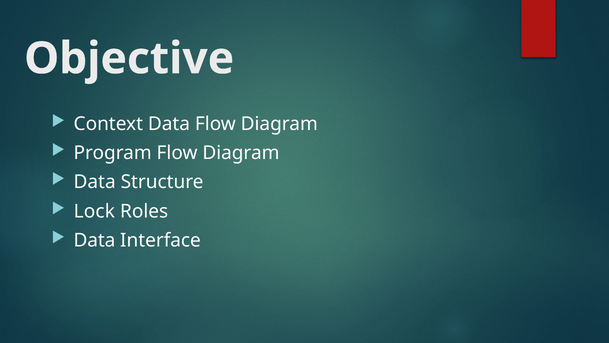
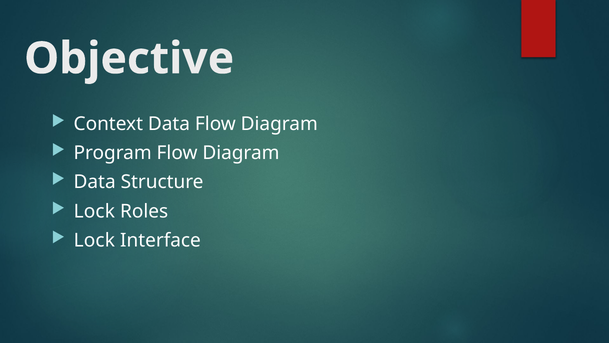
Data at (94, 240): Data -> Lock
